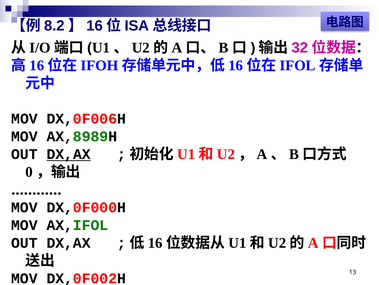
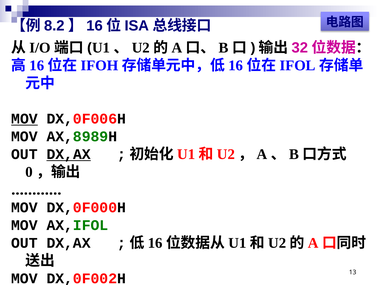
MOV at (24, 118) underline: none -> present
